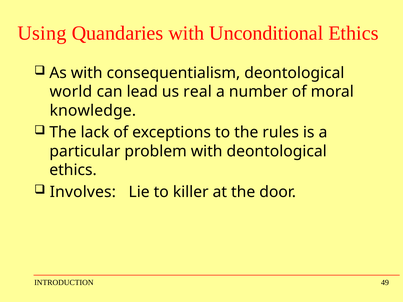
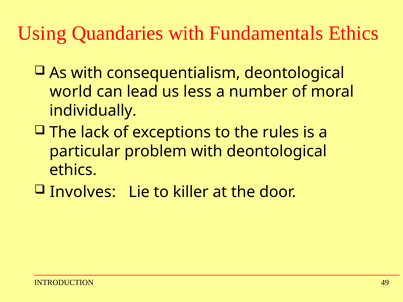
Unconditional: Unconditional -> Fundamentals
real: real -> less
knowledge: knowledge -> individually
